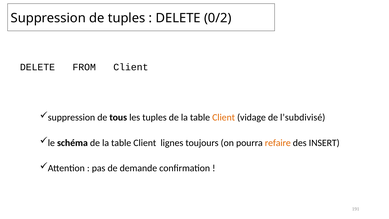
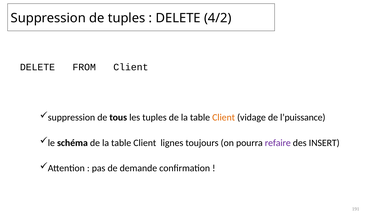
0/2: 0/2 -> 4/2
l’subdivisé: l’subdivisé -> l’puissance
refaire colour: orange -> purple
